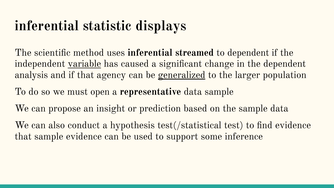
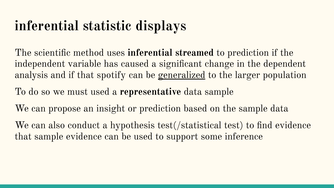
to dependent: dependent -> prediction
variable underline: present -> none
agency: agency -> spotify
must open: open -> used
